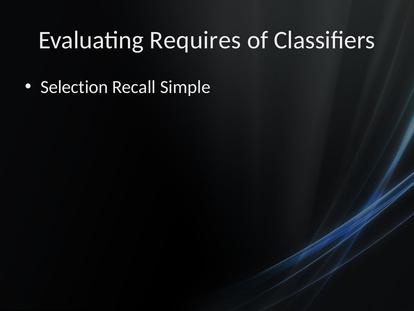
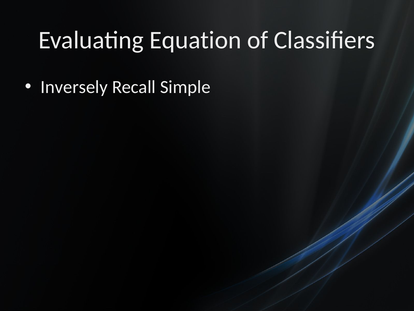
Requires: Requires -> Equation
Selection: Selection -> Inversely
